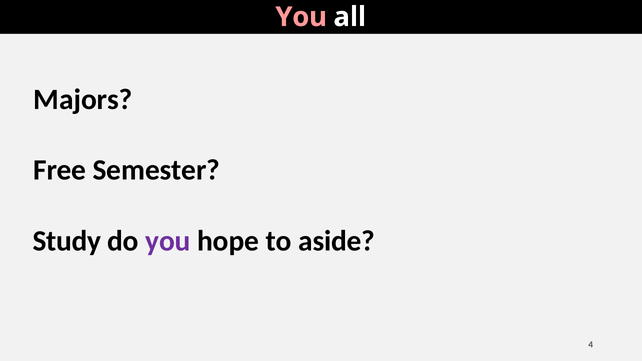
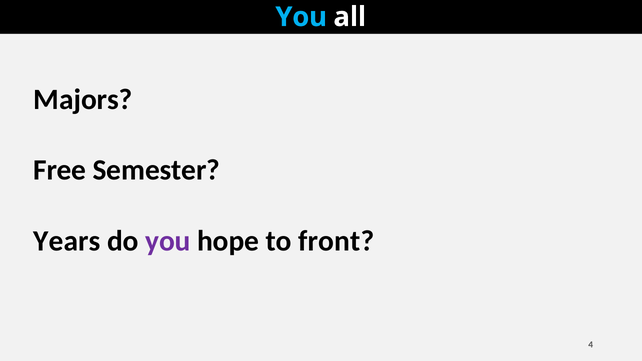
You at (301, 17) colour: pink -> light blue
Study: Study -> Years
aside: aside -> front
